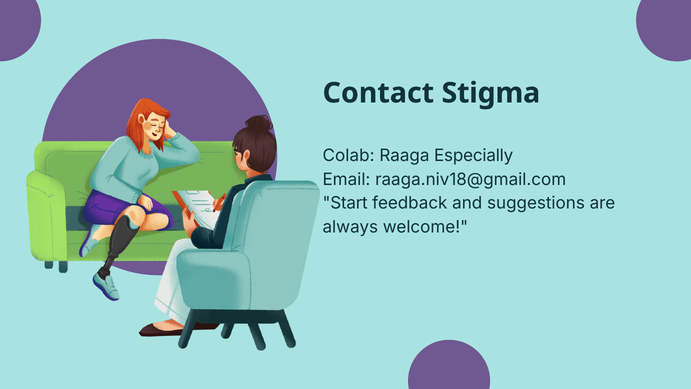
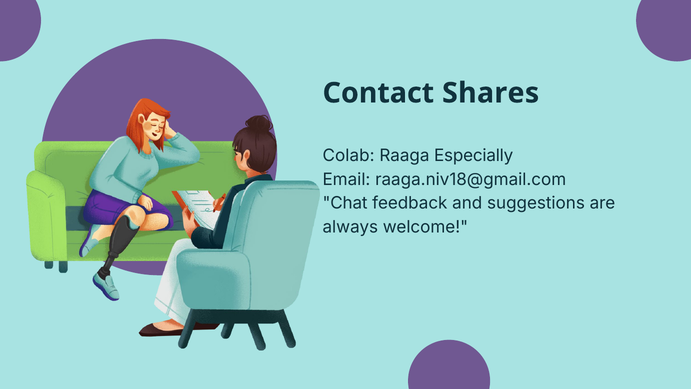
Stigma: Stigma -> Shares
Start: Start -> Chat
